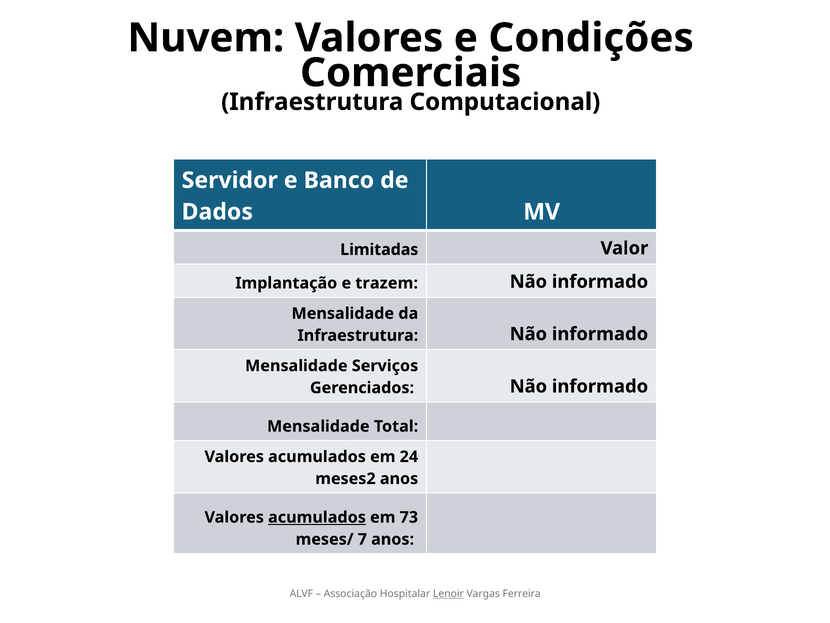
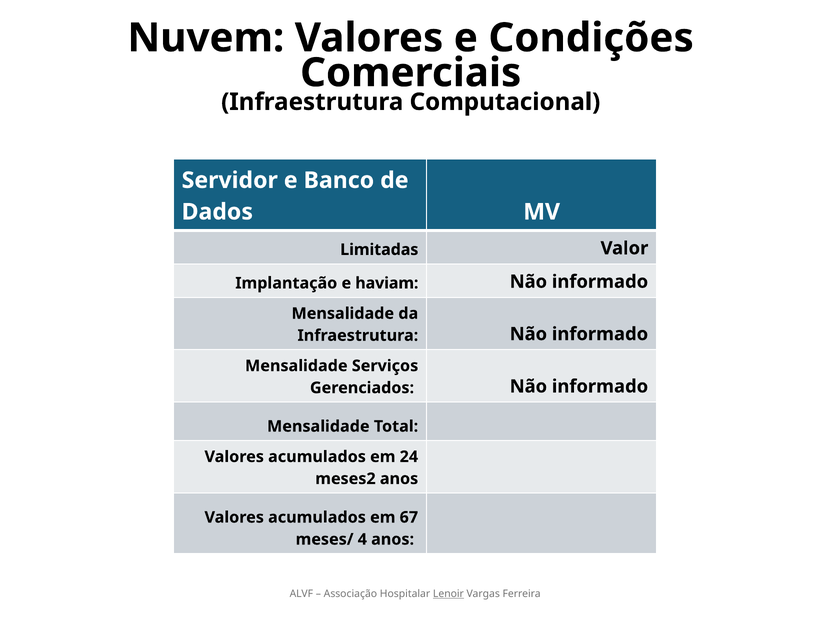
trazem: trazem -> haviam
acumulados at (317, 517) underline: present -> none
73: 73 -> 67
7: 7 -> 4
